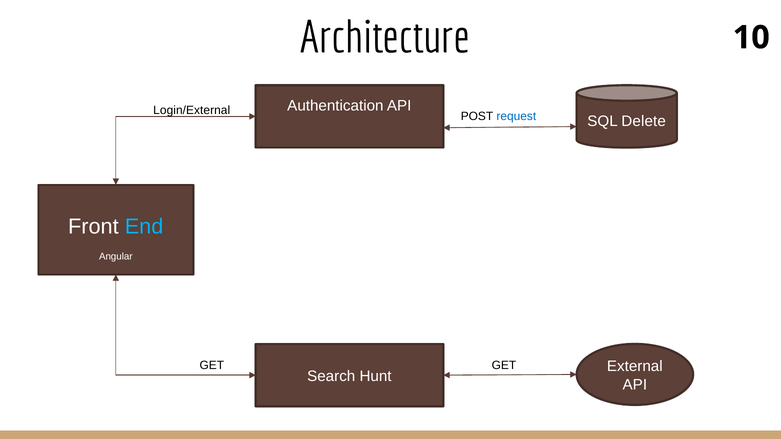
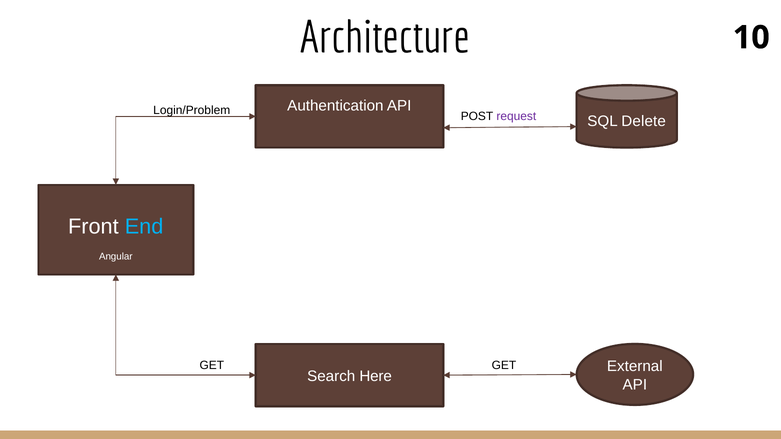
Login/External: Login/External -> Login/Problem
request colour: blue -> purple
Hunt: Hunt -> Here
